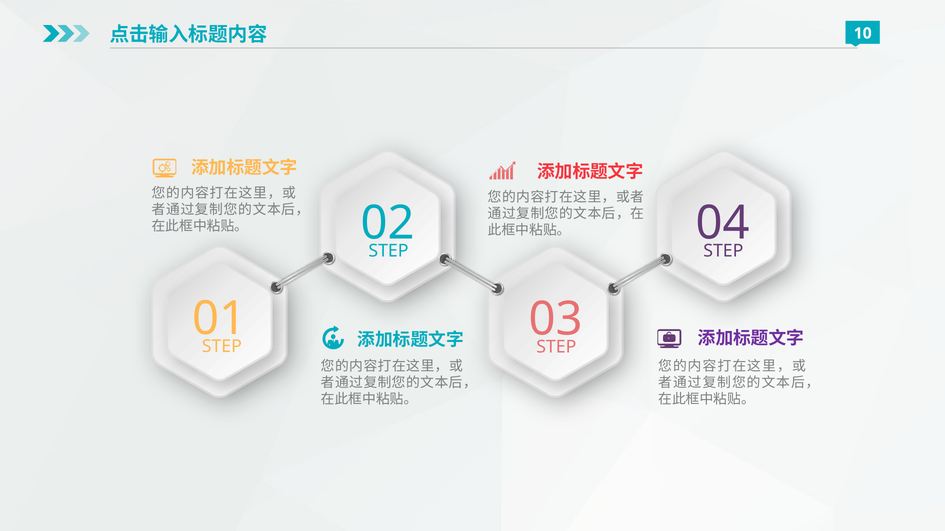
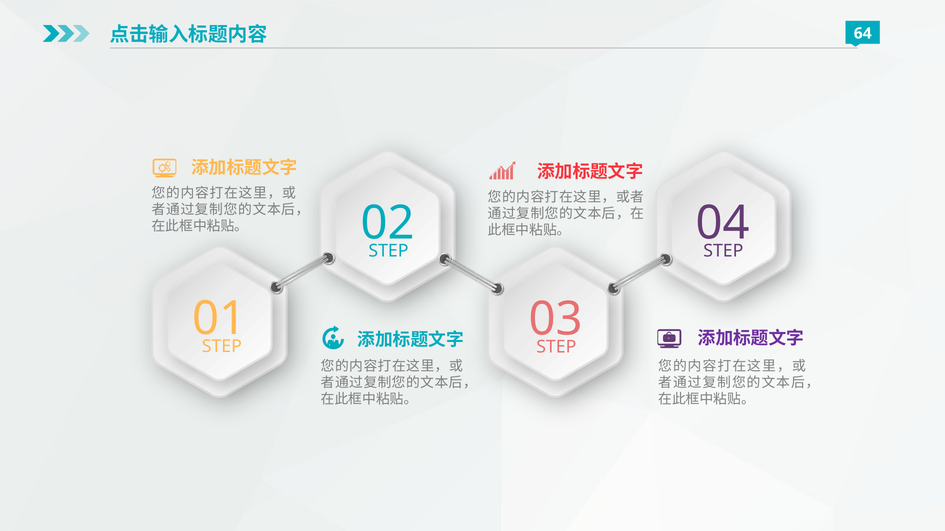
10: 10 -> 64
